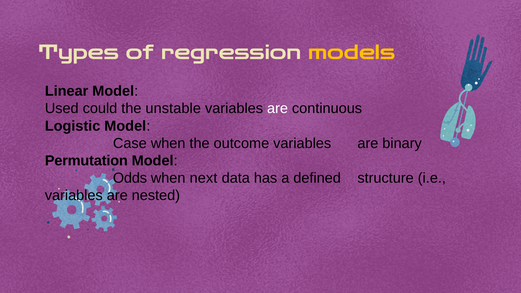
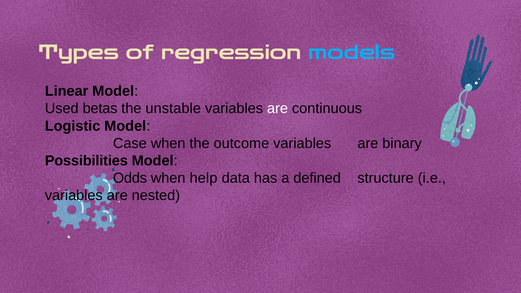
models colour: yellow -> light blue
could: could -> betas
Permutation: Permutation -> Possibilities
next: next -> help
